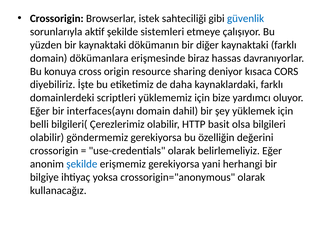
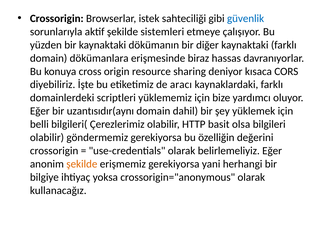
daha: daha -> aracı
interfaces(aynı: interfaces(aynı -> uzantısıdır(aynı
şekilde at (82, 164) colour: blue -> orange
